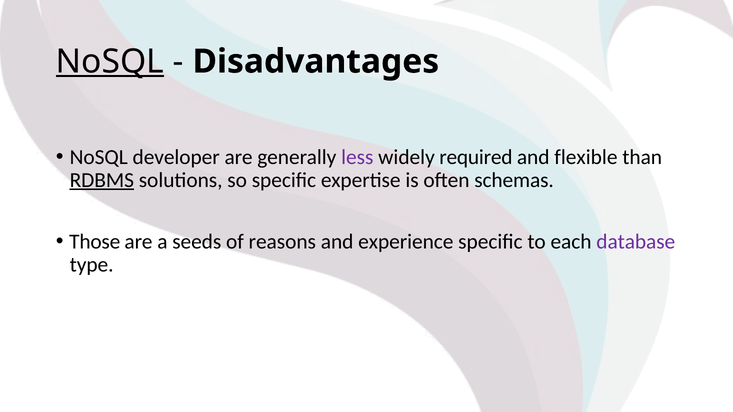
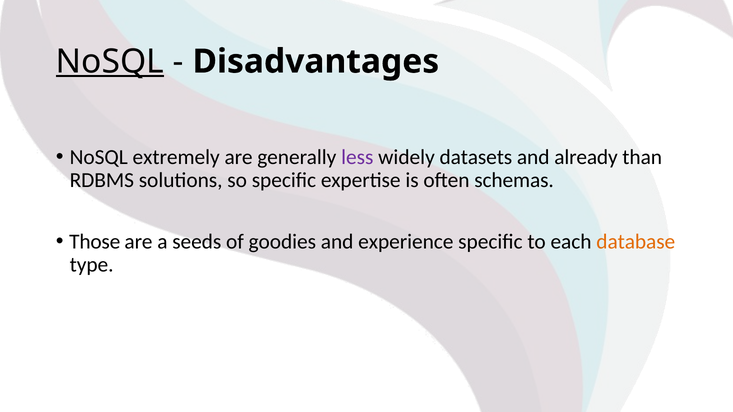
developer: developer -> extremely
required: required -> datasets
flexible: flexible -> already
RDBMS underline: present -> none
reasons: reasons -> goodies
database colour: purple -> orange
